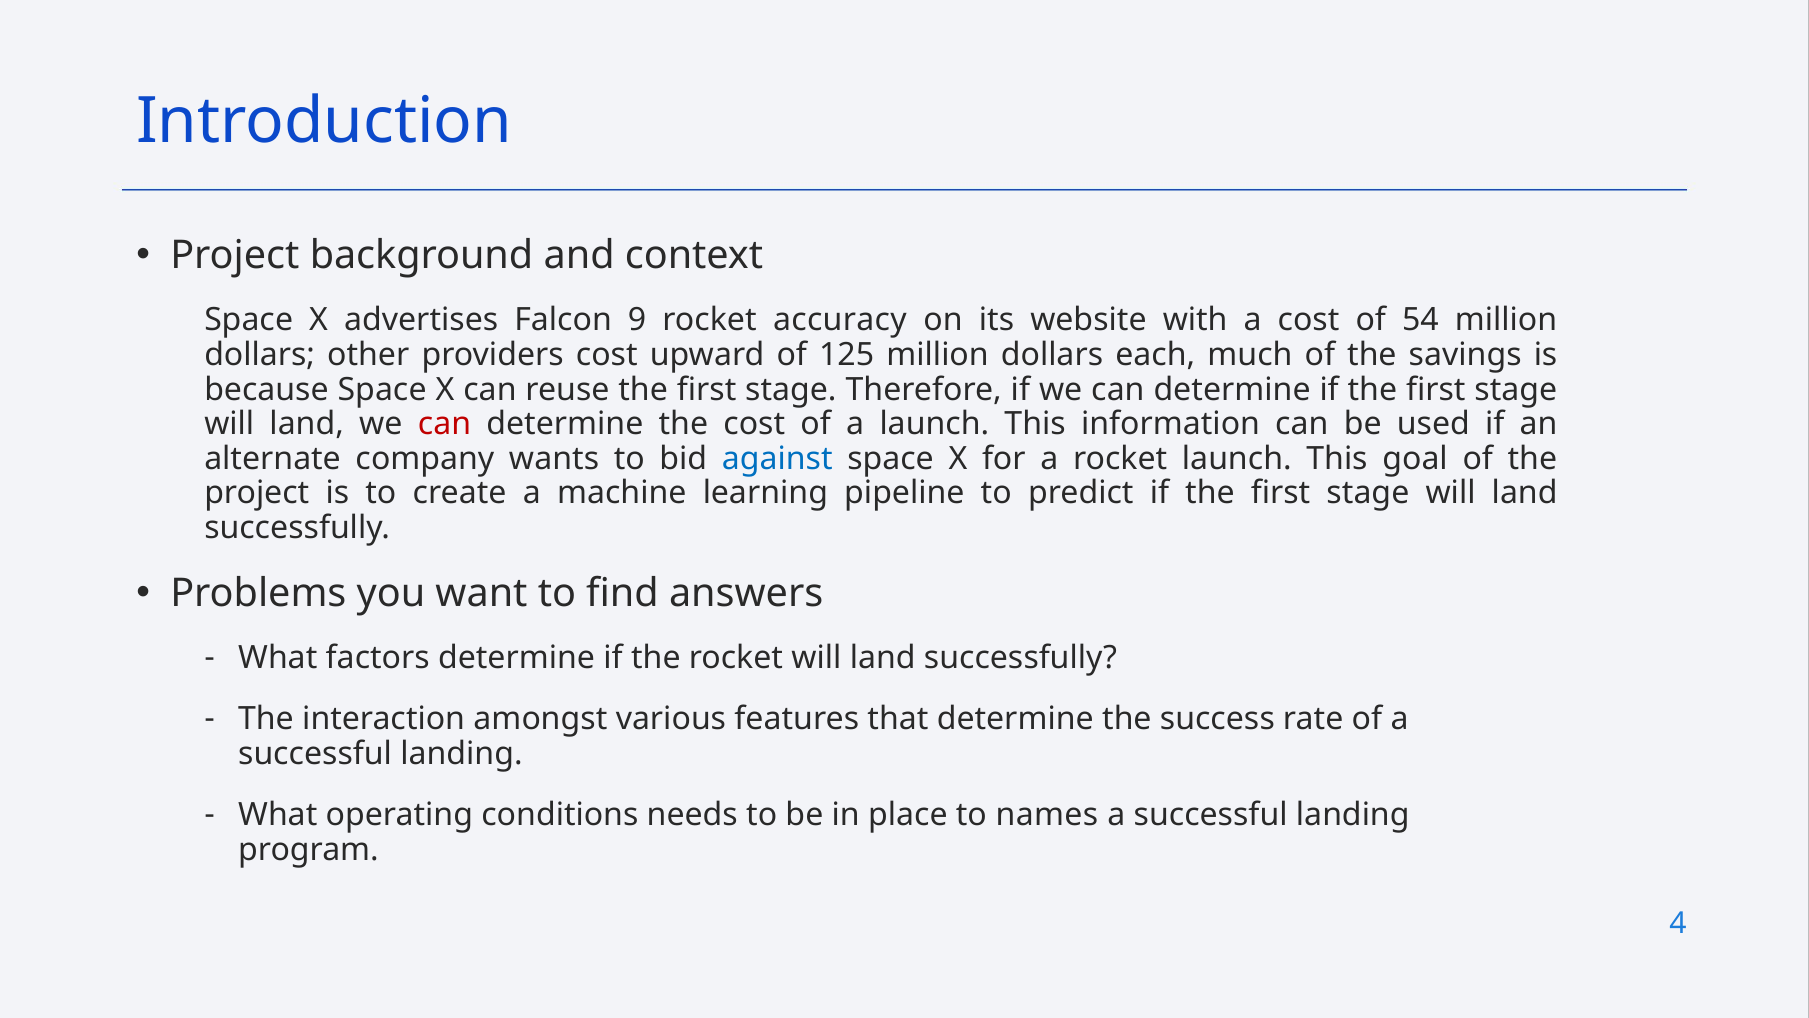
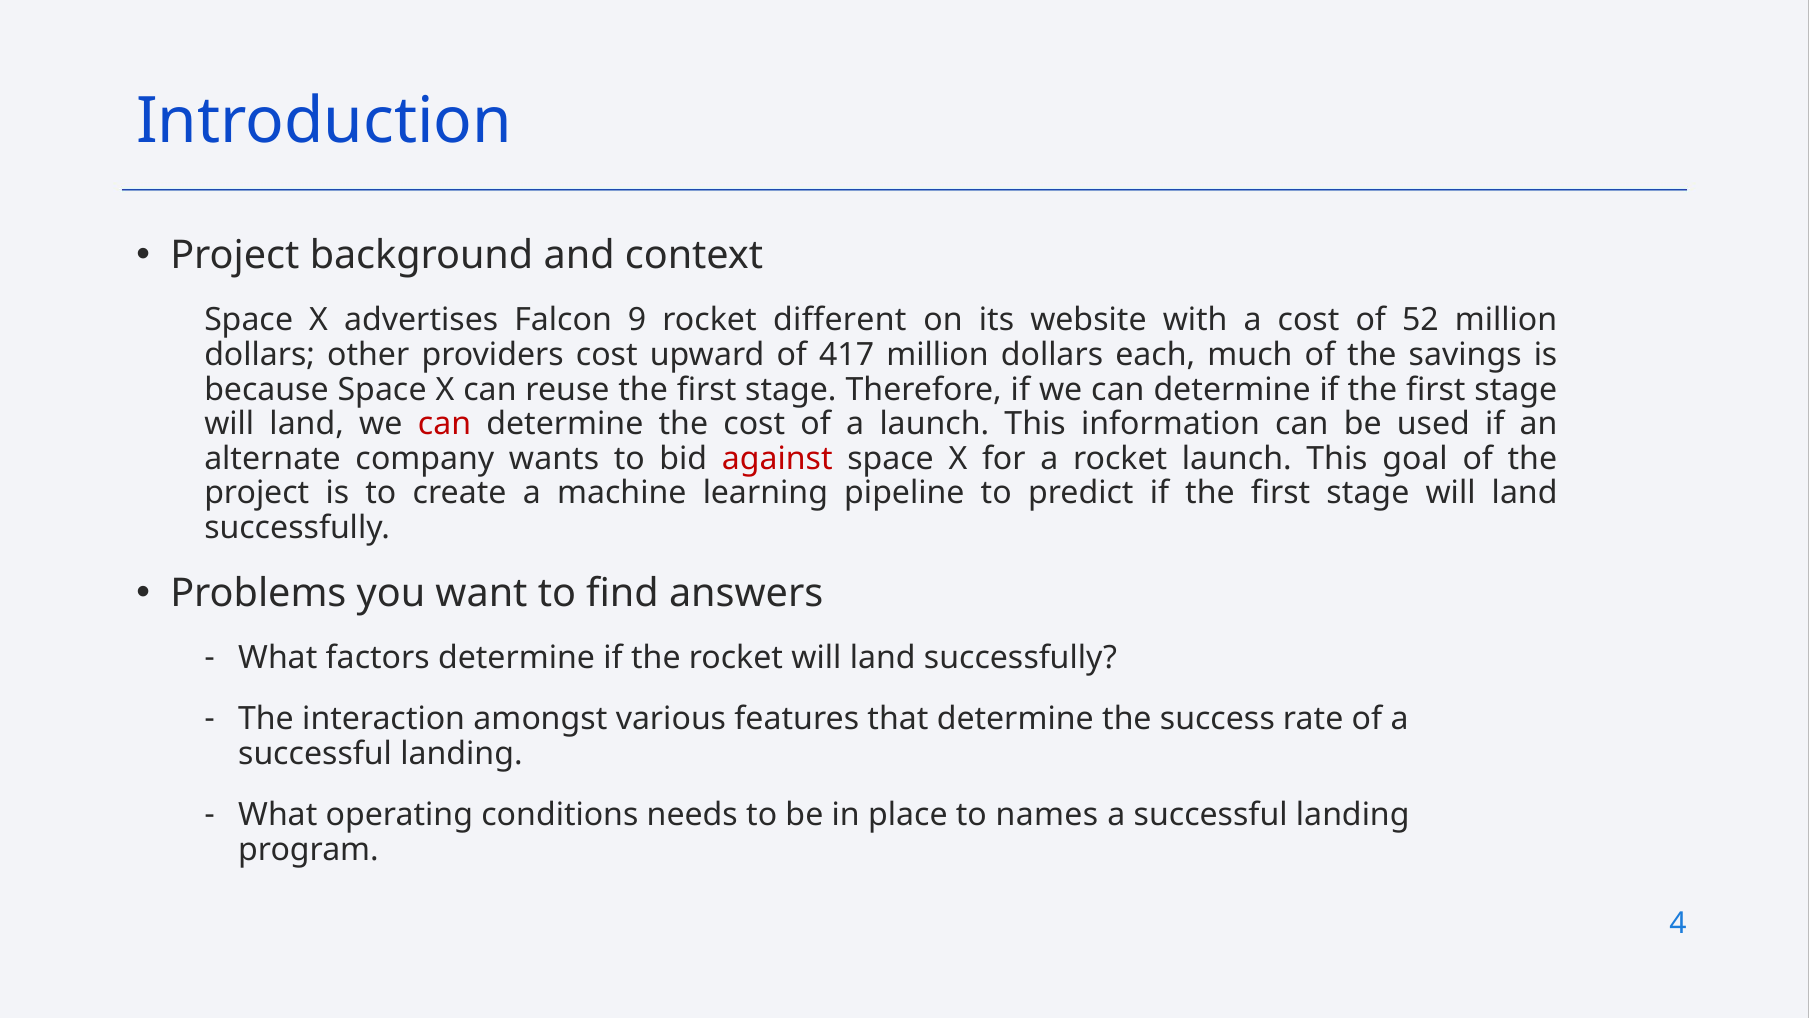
accuracy: accuracy -> different
54: 54 -> 52
125: 125 -> 417
against colour: blue -> red
